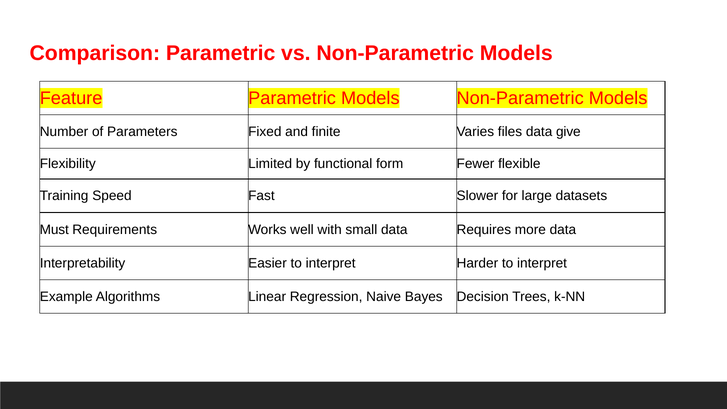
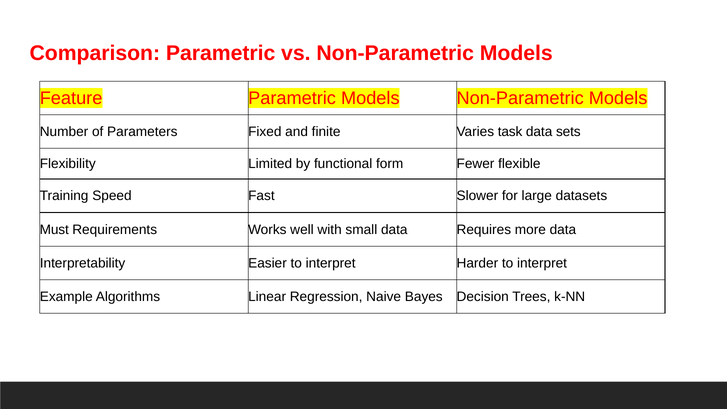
files: files -> task
give: give -> sets
